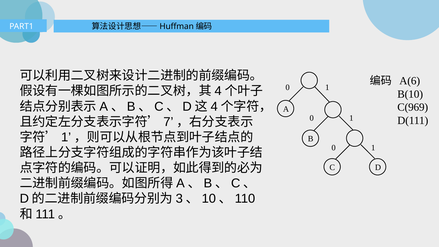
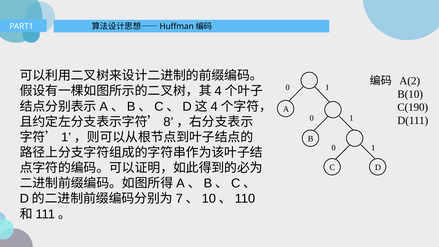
A(6: A(6 -> A(2
C(969: C(969 -> C(190
7: 7 -> 8
3: 3 -> 7
